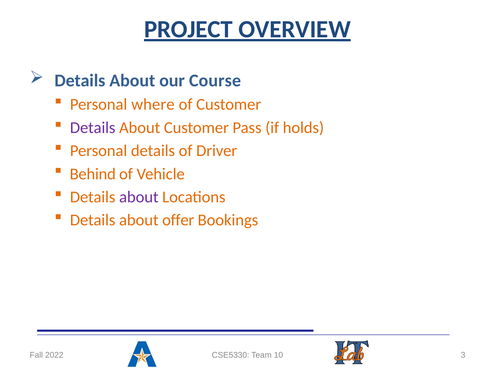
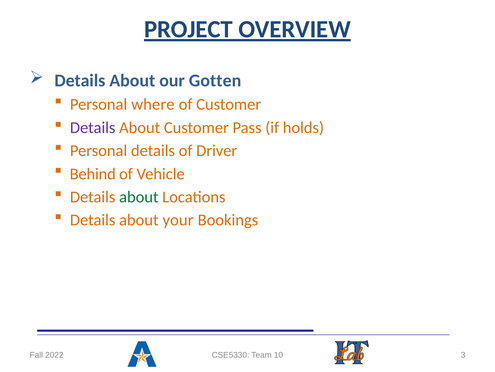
Course: Course -> Gotten
about at (139, 197) colour: purple -> green
offer: offer -> your
